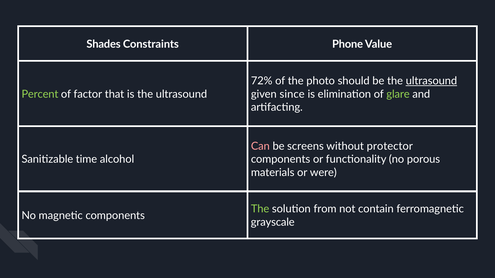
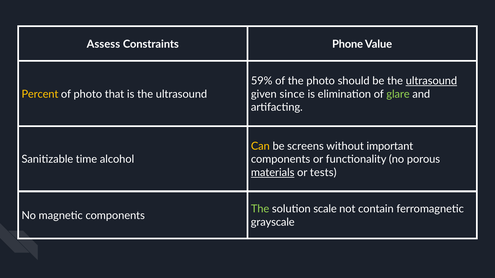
Shades: Shades -> Assess
72%: 72% -> 59%
Percent colour: light green -> yellow
of factor: factor -> photo
Can colour: pink -> yellow
protector: protector -> important
materials underline: none -> present
were: were -> tests
from: from -> scale
